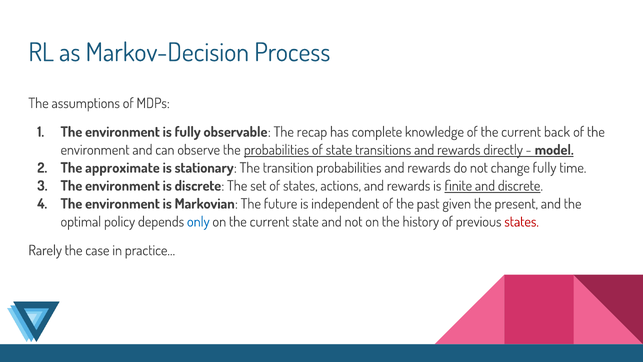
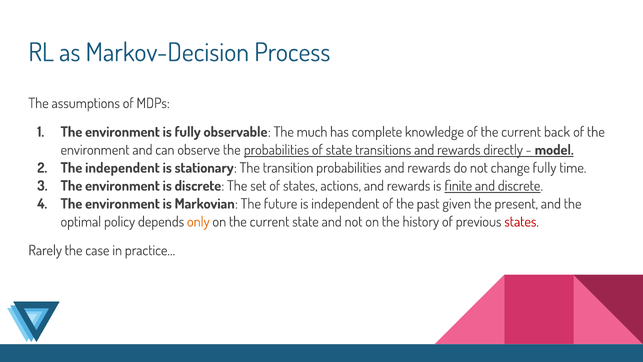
recap: recap -> much
The approximate: approximate -> independent
only colour: blue -> orange
